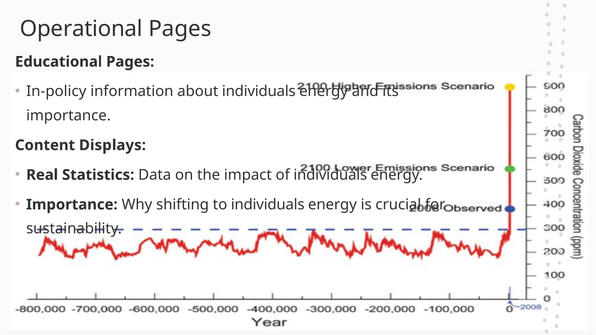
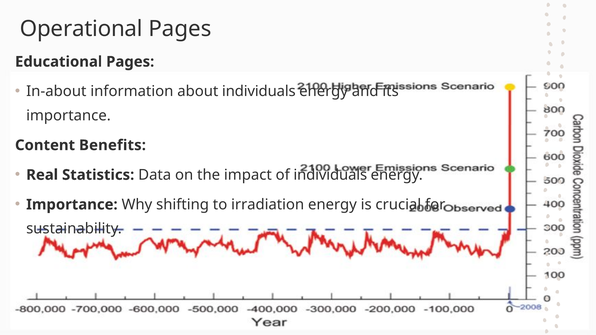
In-policy: In-policy -> In-about
Displays: Displays -> Benefits
to individuals: individuals -> irradiation
